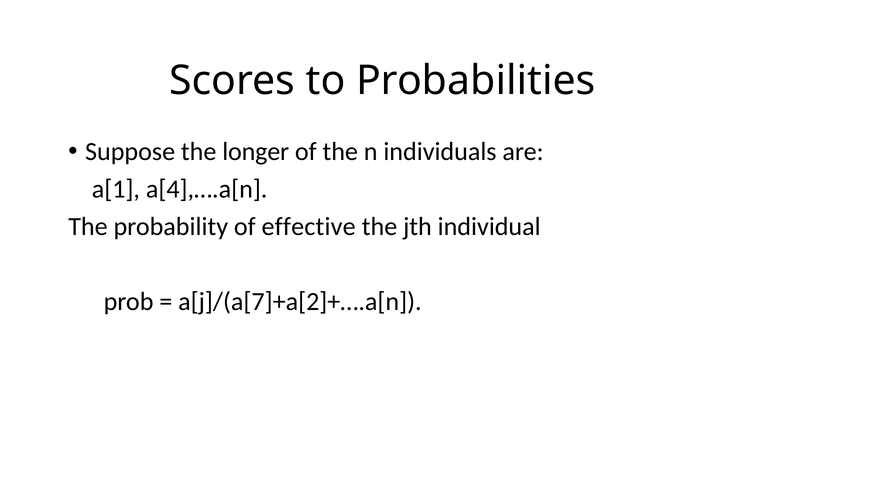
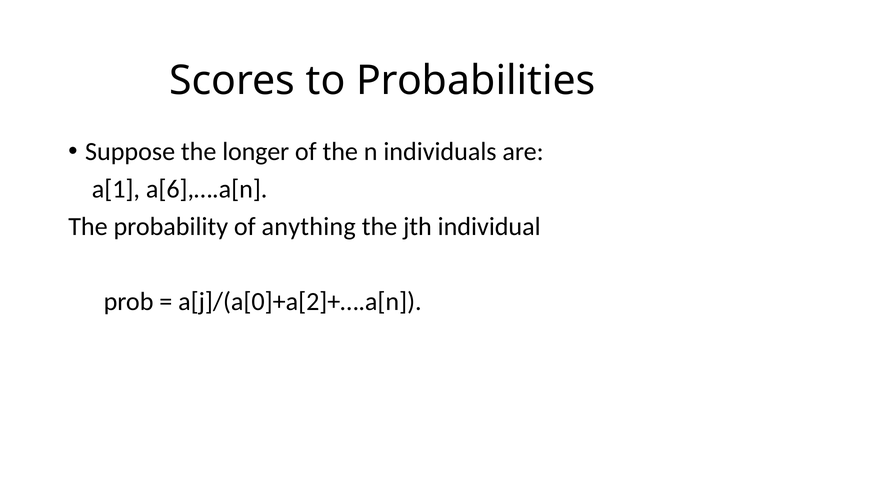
a[4],….a[n: a[4],….a[n -> a[6],….a[n
effective: effective -> anything
a[j]/(a[7]+a[2]+….a[n: a[j]/(a[7]+a[2]+….a[n -> a[j]/(a[0]+a[2]+….a[n
